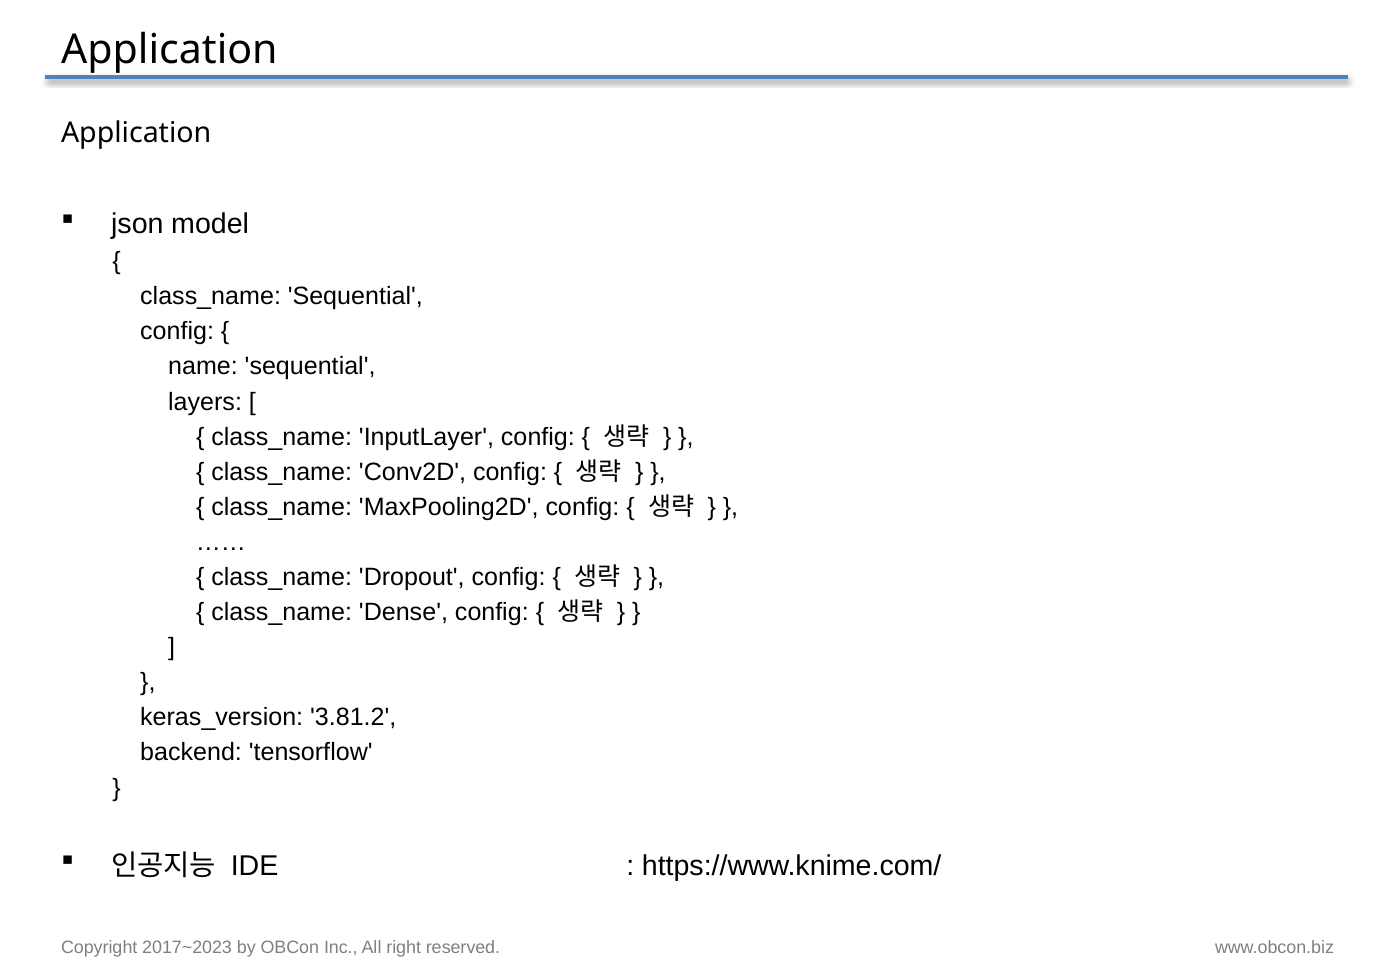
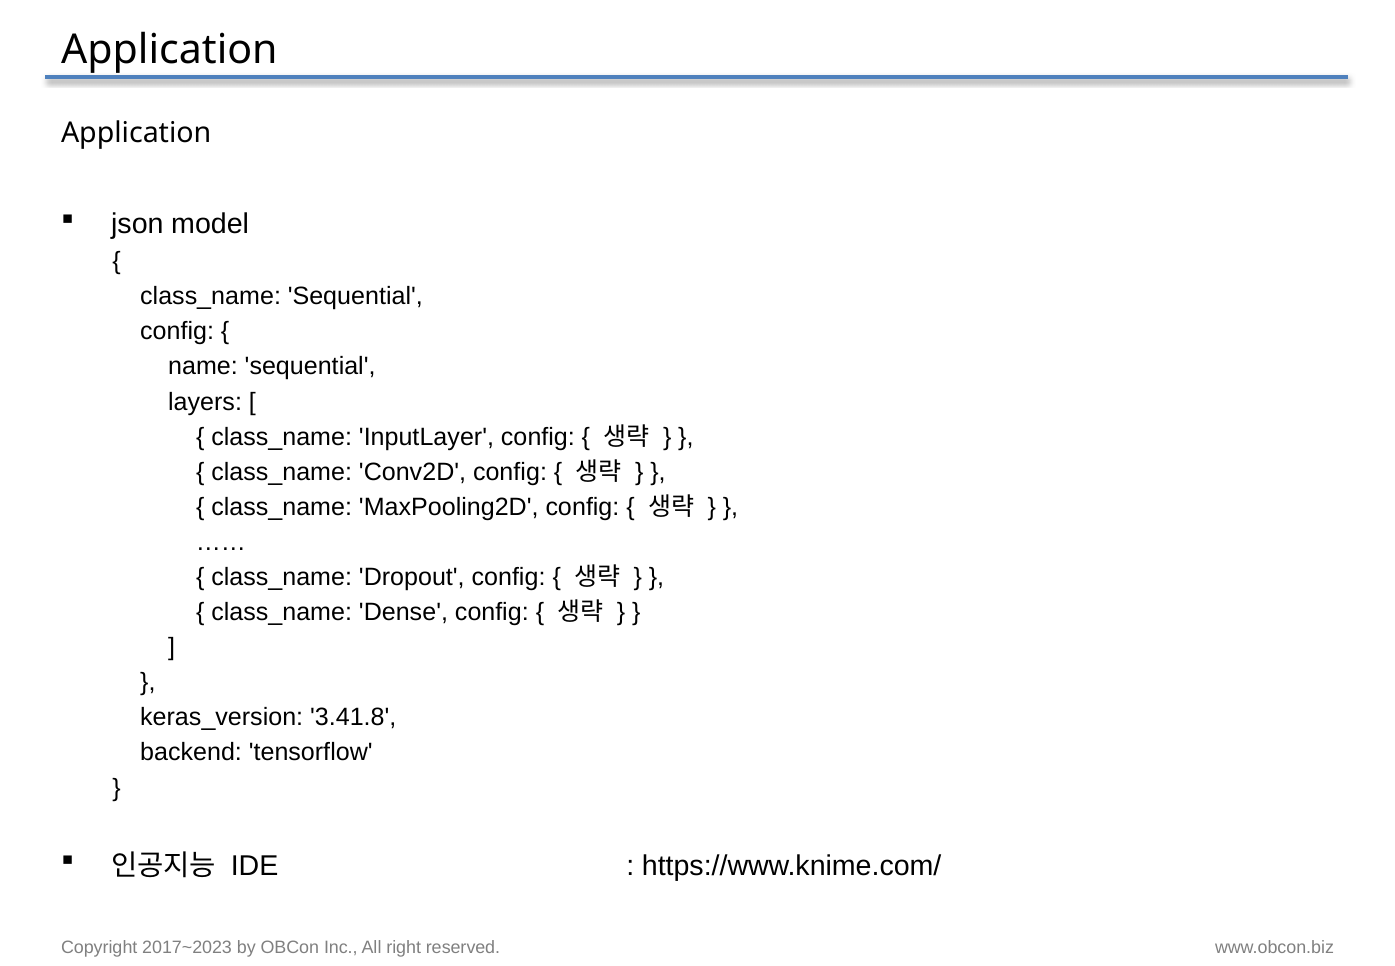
3.81.2: 3.81.2 -> 3.41.8
